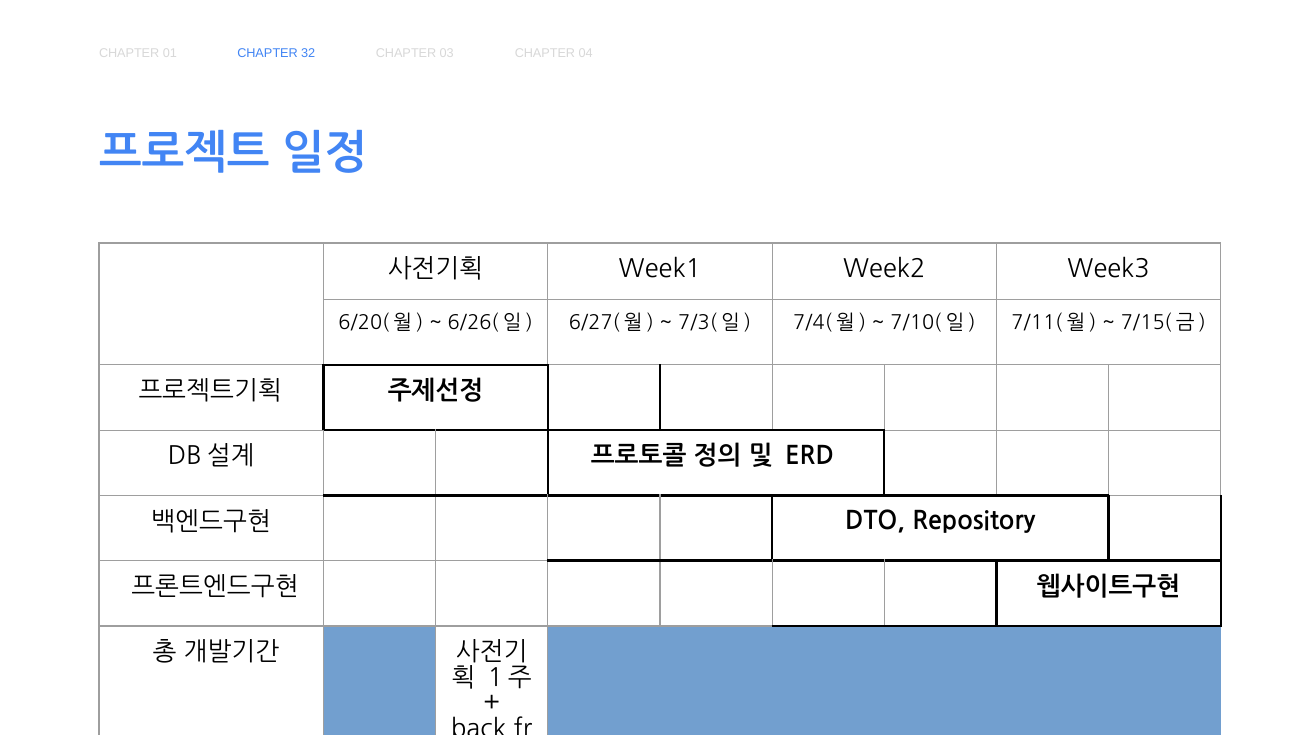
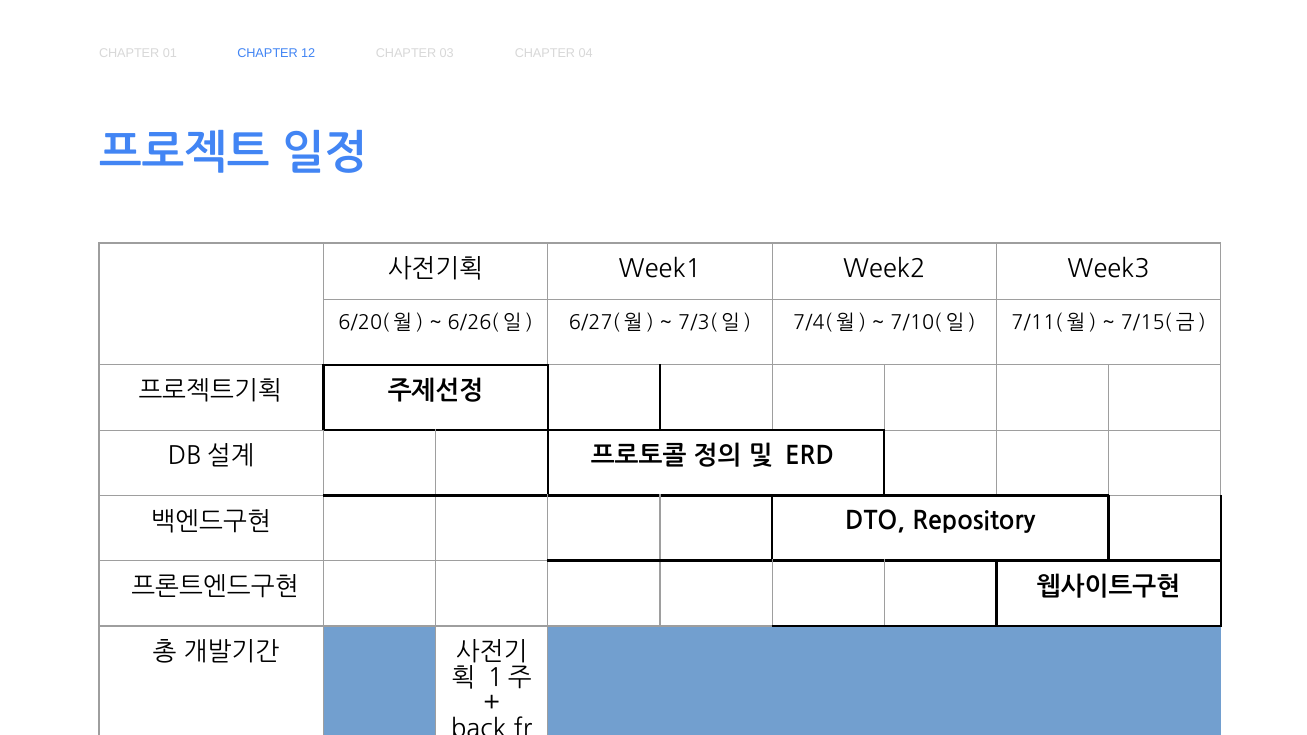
32: 32 -> 12
